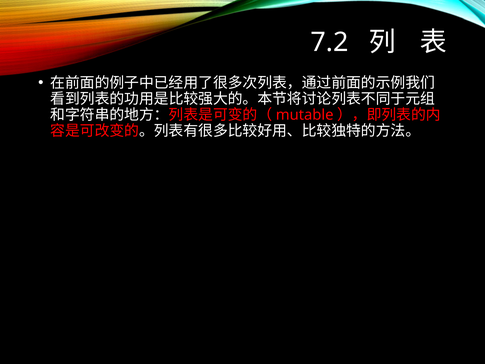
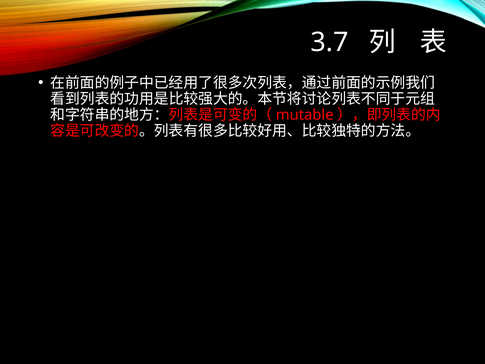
7.2: 7.2 -> 3.7
